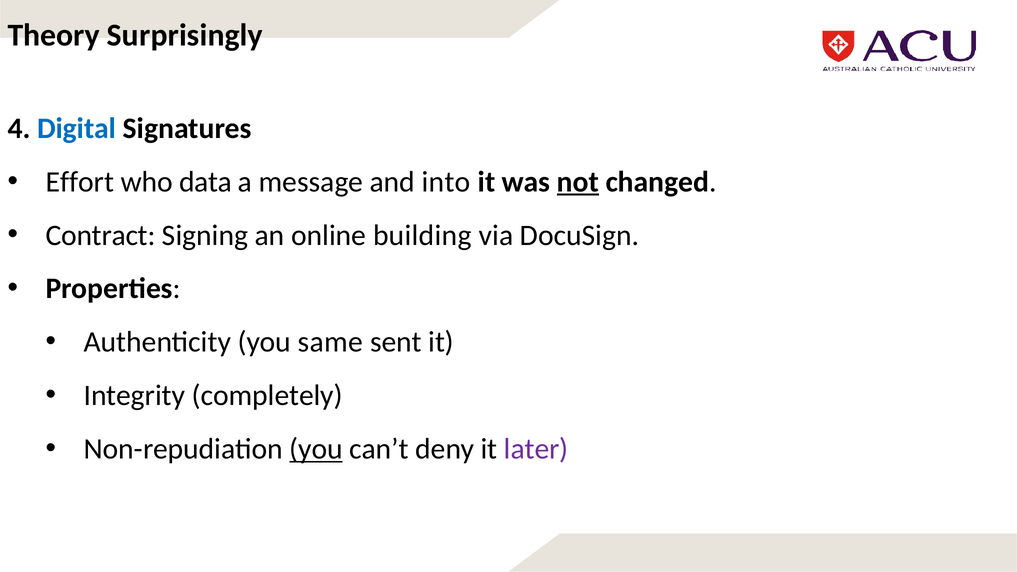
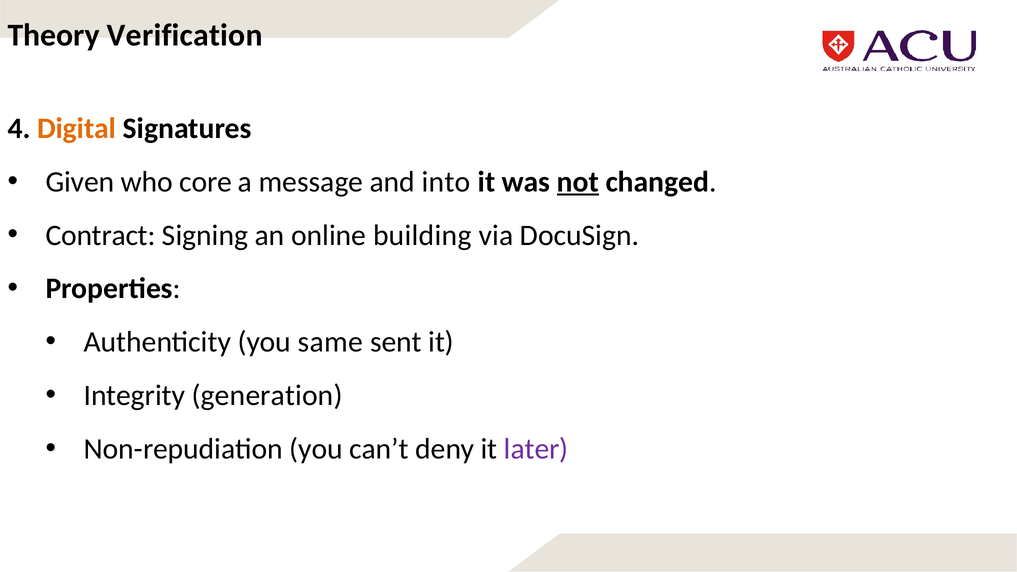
Surprisingly: Surprisingly -> Verification
Digital colour: blue -> orange
Effort: Effort -> Given
data: data -> core
completely: completely -> generation
you at (316, 449) underline: present -> none
